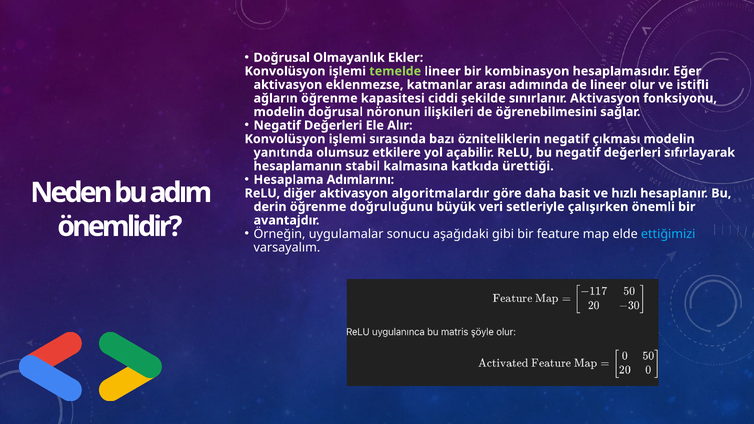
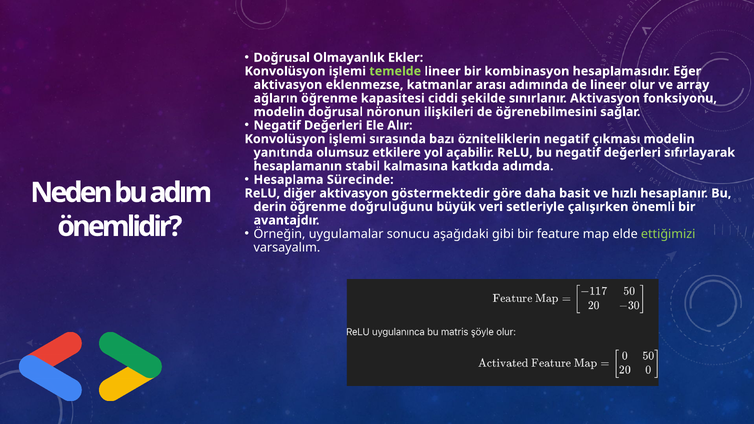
istifli: istifli -> array
ürettiği: ürettiği -> adımda
Adımlarını: Adımlarını -> Sürecinde
algoritmalardır: algoritmalardır -> göstermektedir
ettiğimizi colour: light blue -> light green
